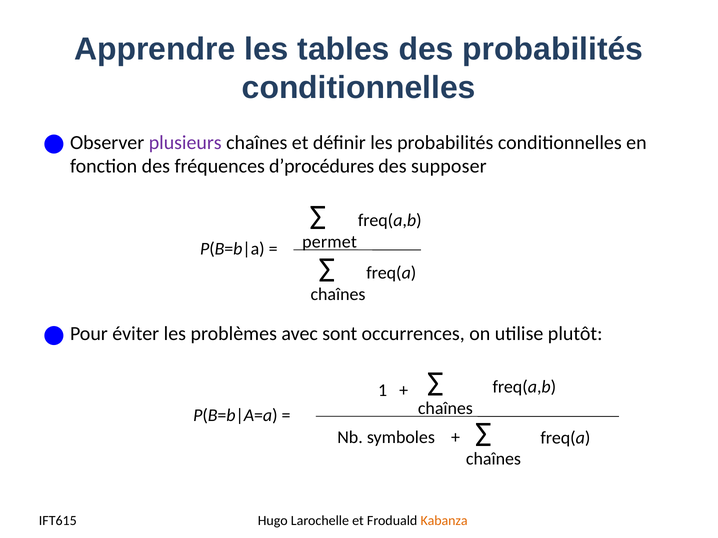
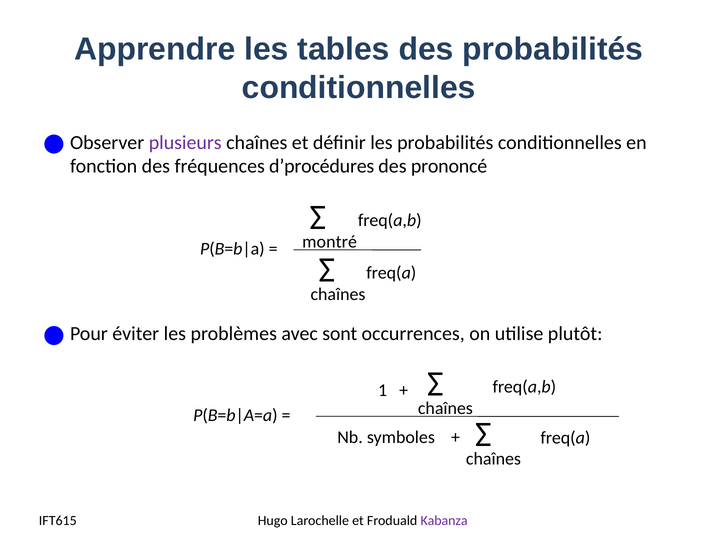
supposer: supposer -> prononcé
permet: permet -> montré
Kabanza colour: orange -> purple
